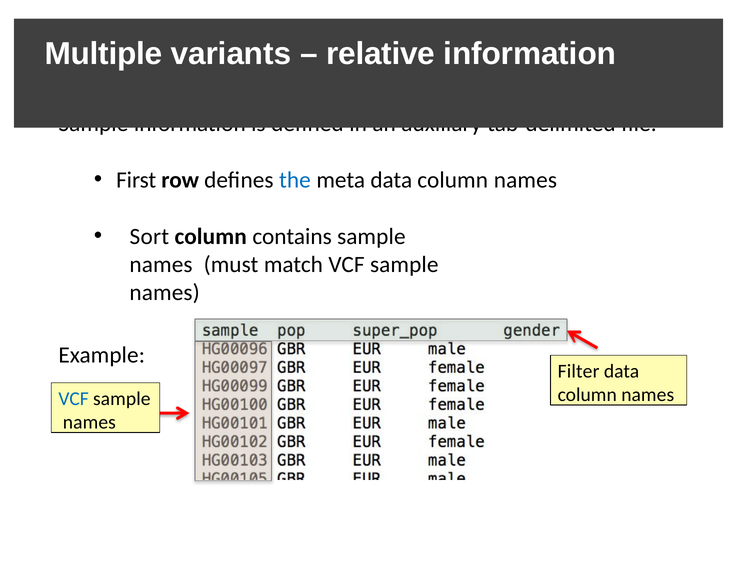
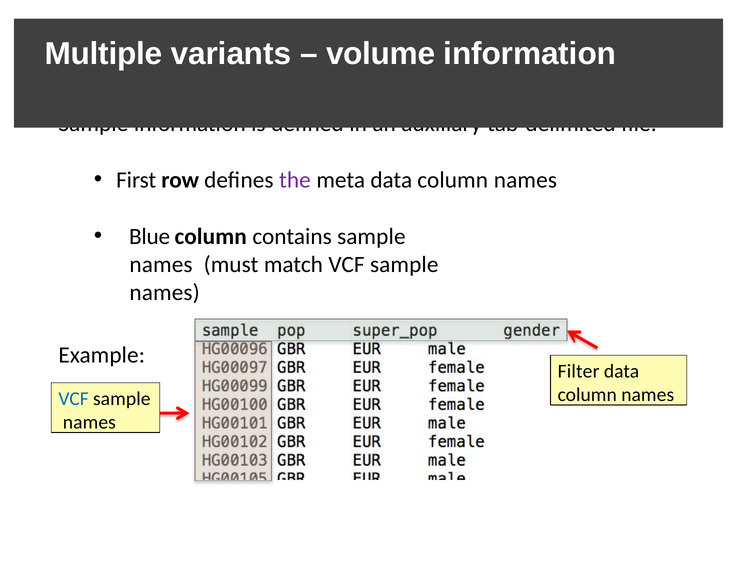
relative: relative -> volume
the colour: blue -> purple
Sort: Sort -> Blue
